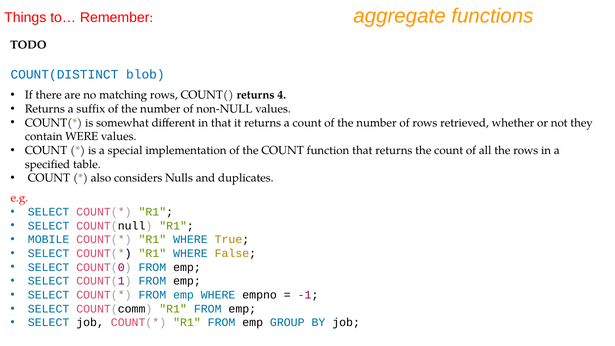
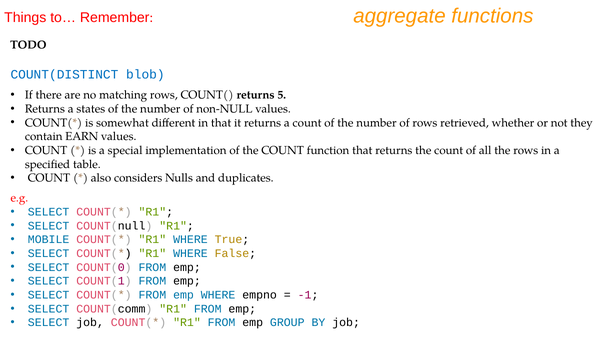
4: 4 -> 5
suffix: suffix -> states
WERE: WERE -> EARN
